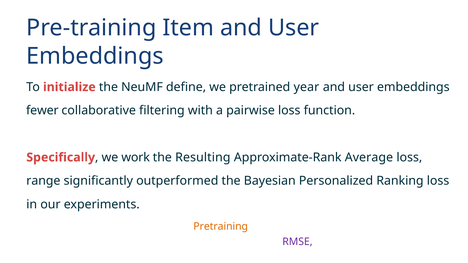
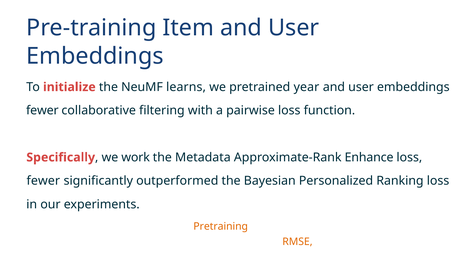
define: define -> learns
Resulting: Resulting -> Metadata
Average: Average -> Enhance
range at (43, 181): range -> fewer
RMSE colour: purple -> orange
